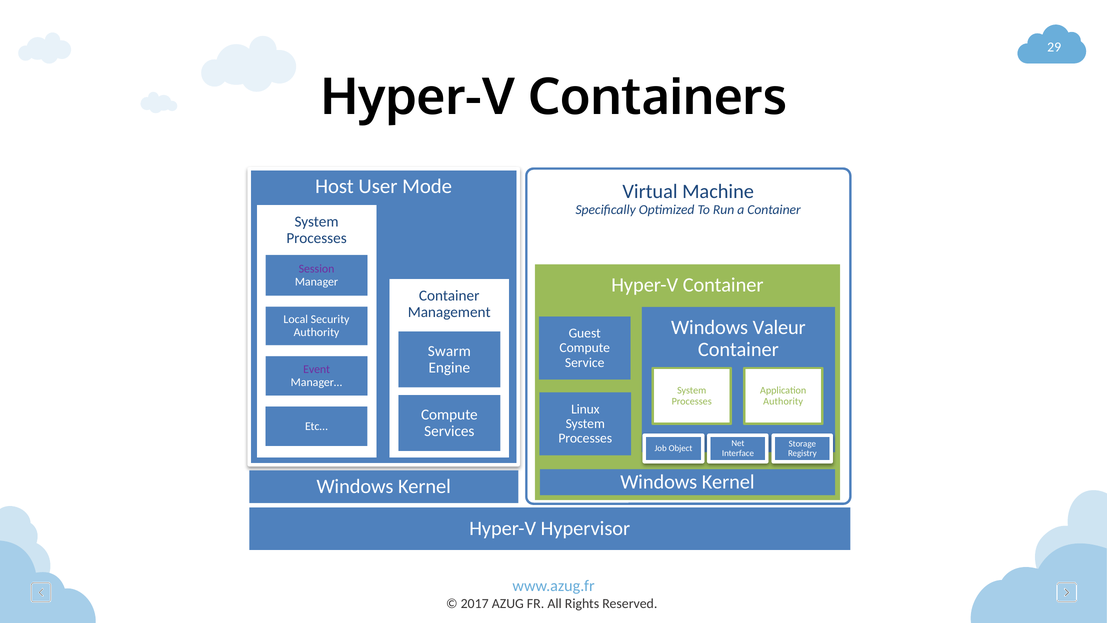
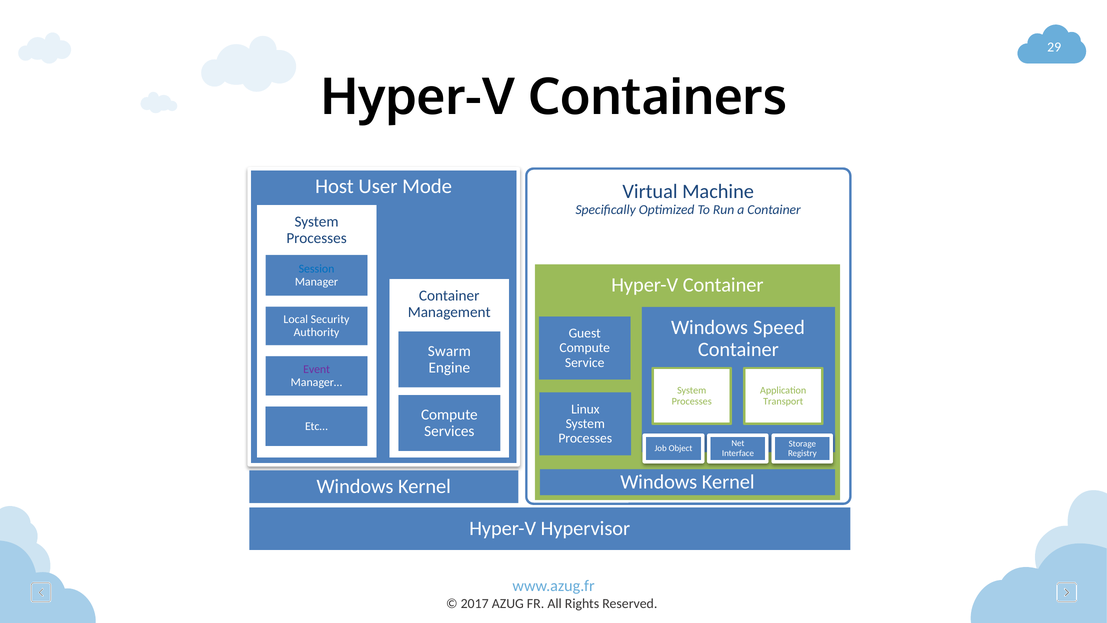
Session colour: purple -> blue
Valeur: Valeur -> Speed
Authority at (783, 401): Authority -> Transport
